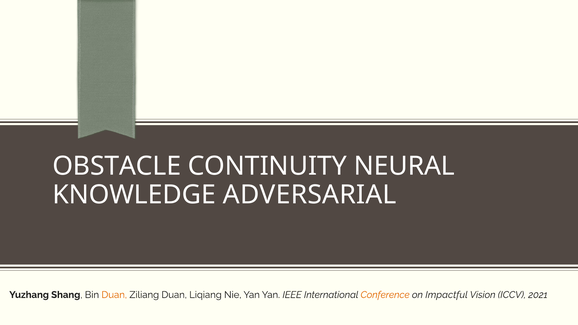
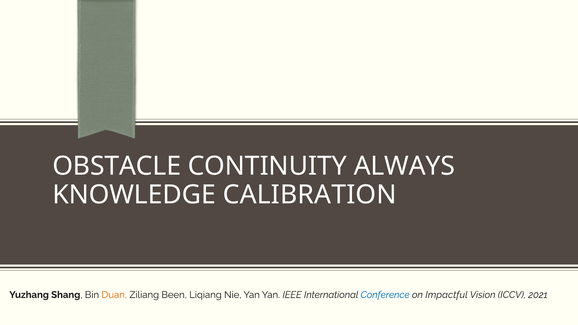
NEURAL: NEURAL -> ALWAYS
ADVERSARIAL: ADVERSARIAL -> CALIBRATION
Ziliang Duan: Duan -> Been
Conference colour: orange -> blue
